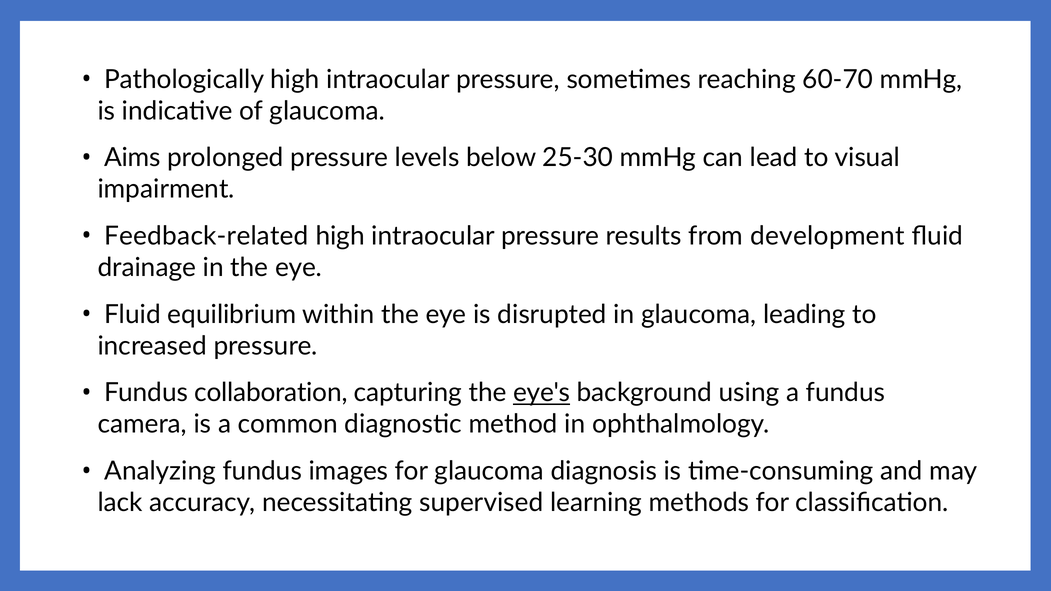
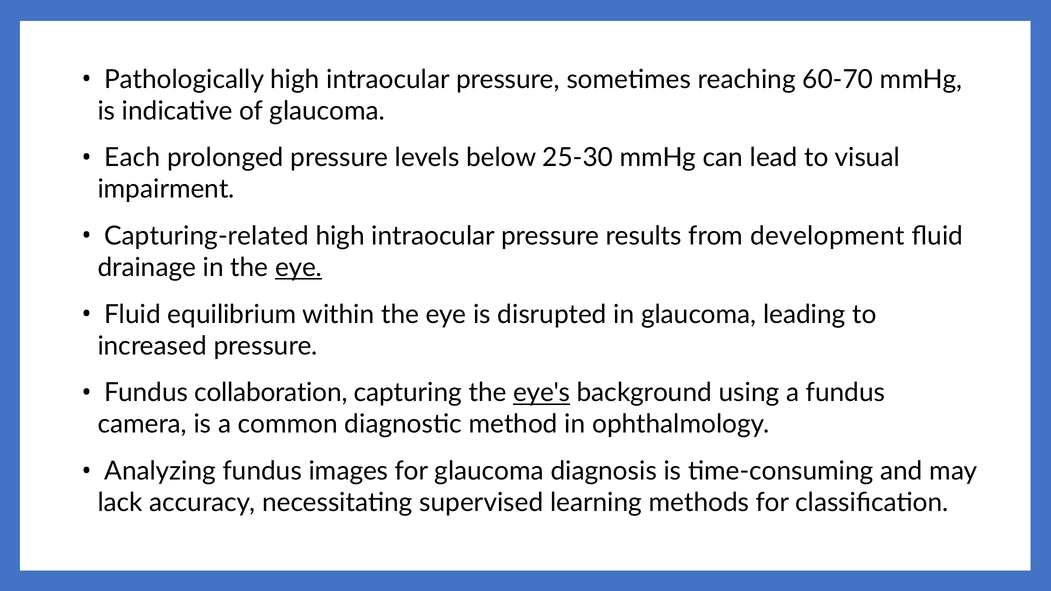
Aims: Aims -> Each
Feedback-related: Feedback-related -> Capturing-related
eye at (299, 268) underline: none -> present
